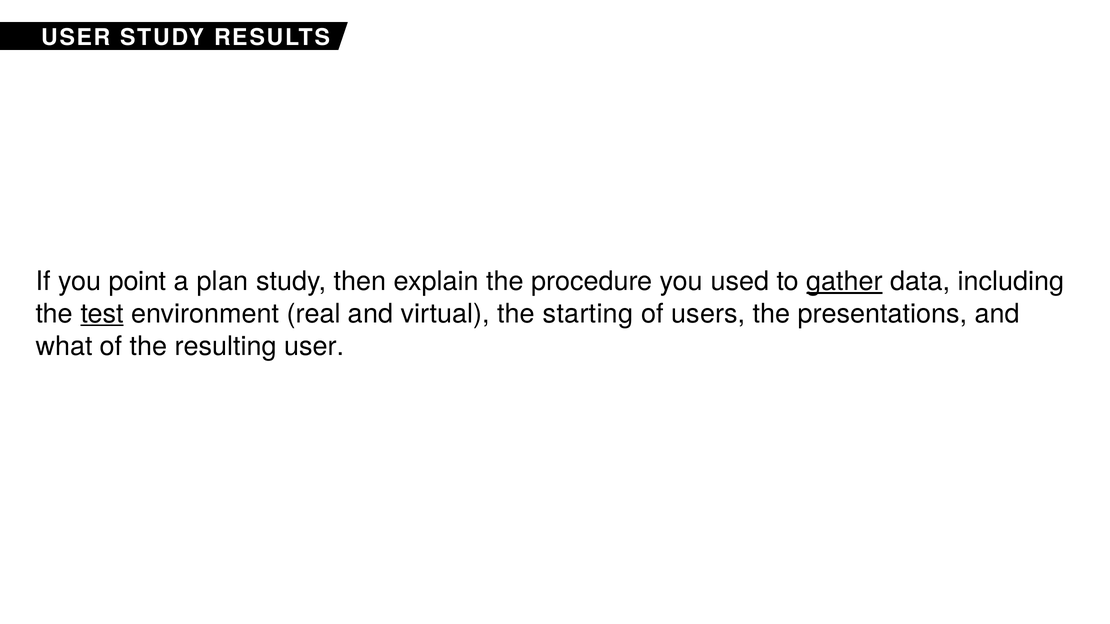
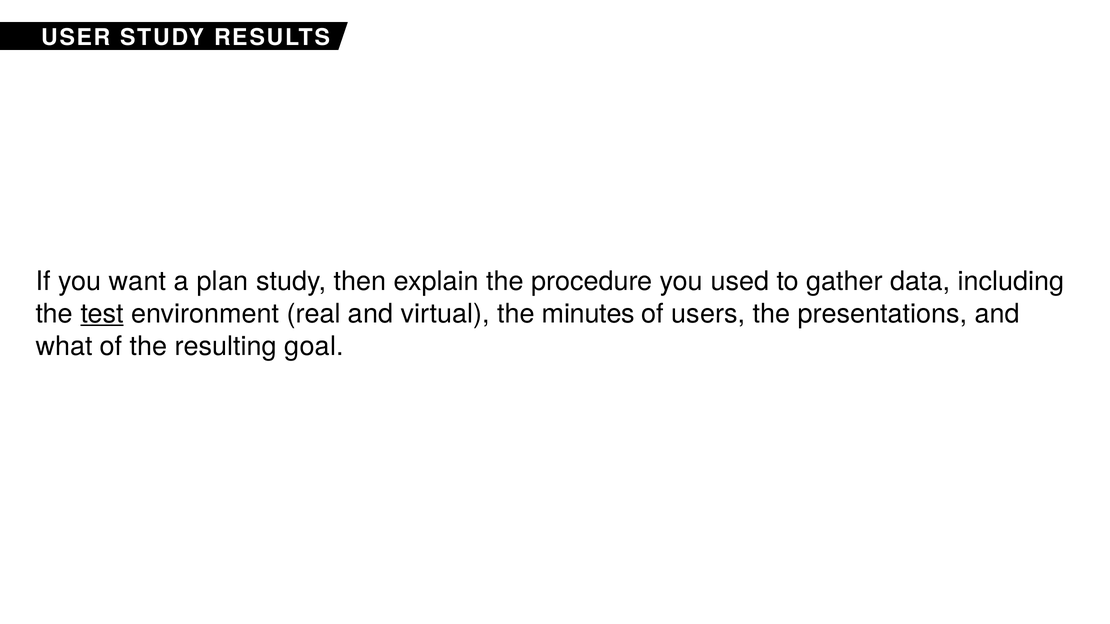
point: point -> want
gather underline: present -> none
starting: starting -> minutes
resulting user: user -> goal
